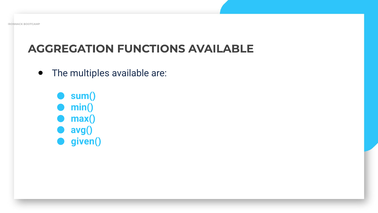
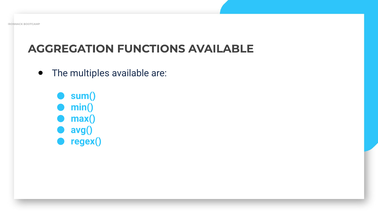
given(: given( -> regex(
